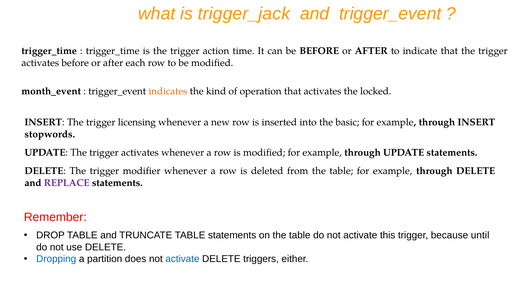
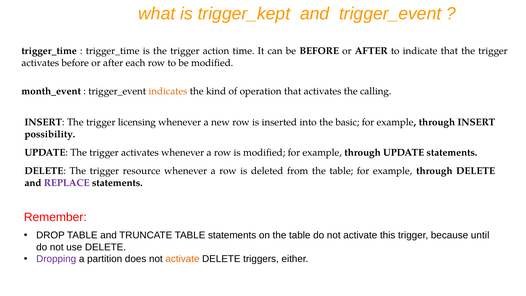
trigger_jack: trigger_jack -> trigger_kept
locked: locked -> calling
stopwords: stopwords -> possibility
modifier: modifier -> resource
Dropping colour: blue -> purple
activate at (182, 259) colour: blue -> orange
